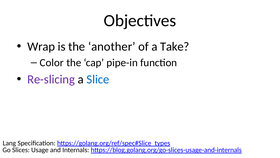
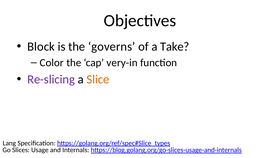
Wrap: Wrap -> Block
another: another -> governs
pipe-in: pipe-in -> very-in
Slice colour: blue -> orange
